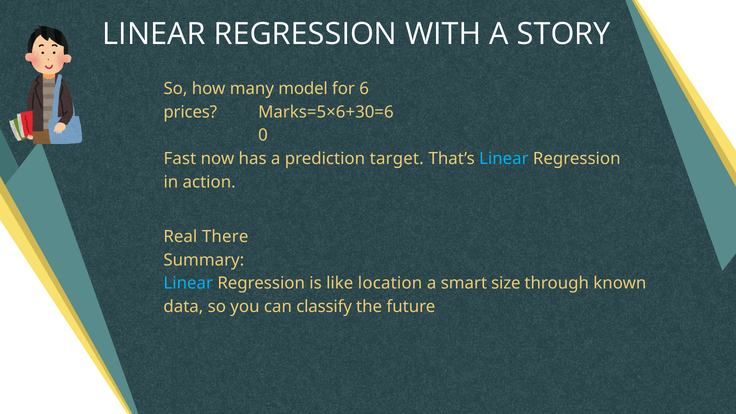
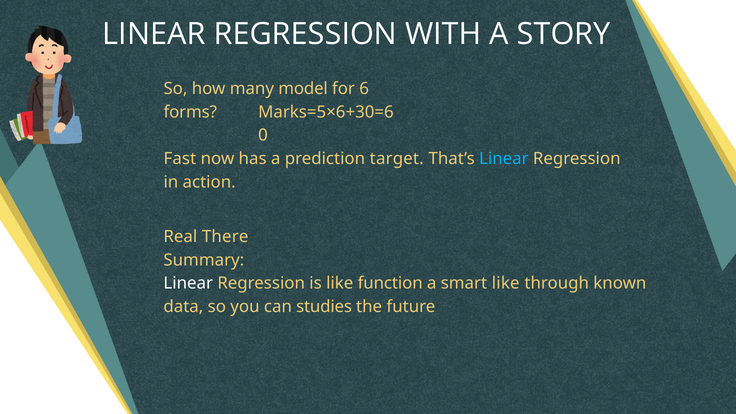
prices: prices -> forms
Linear at (188, 283) colour: light blue -> white
location: location -> function
smart size: size -> like
classify: classify -> studies
